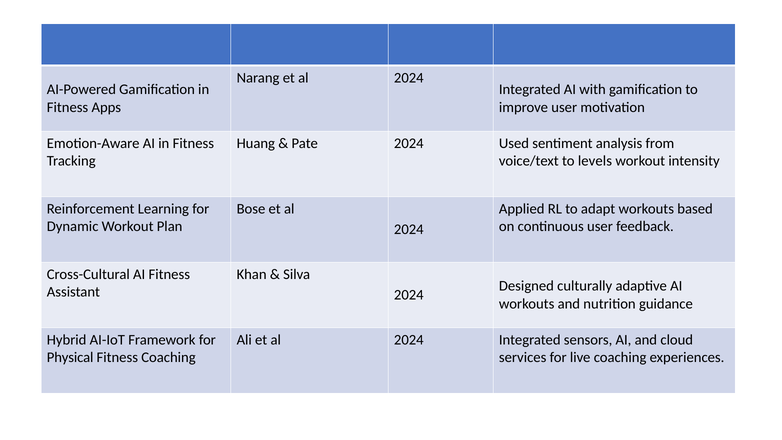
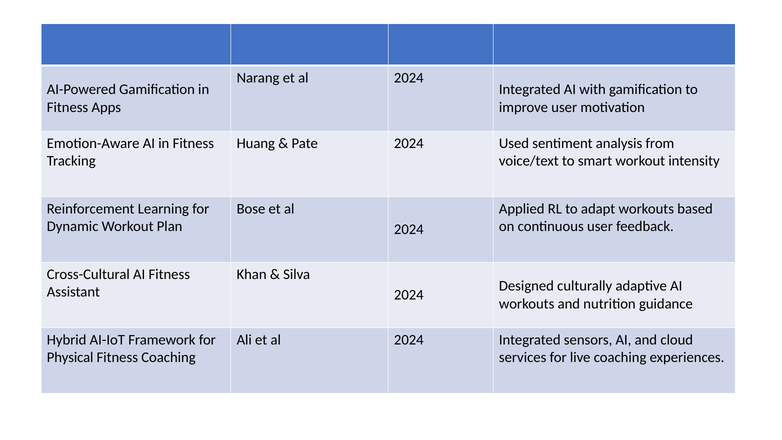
levels: levels -> smart
